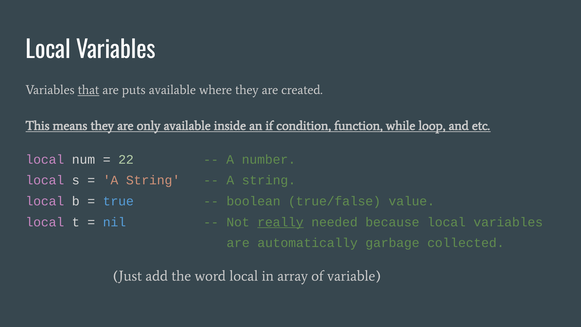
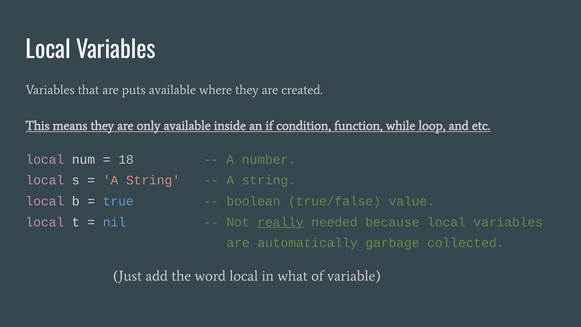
that underline: present -> none
22: 22 -> 18
array: array -> what
